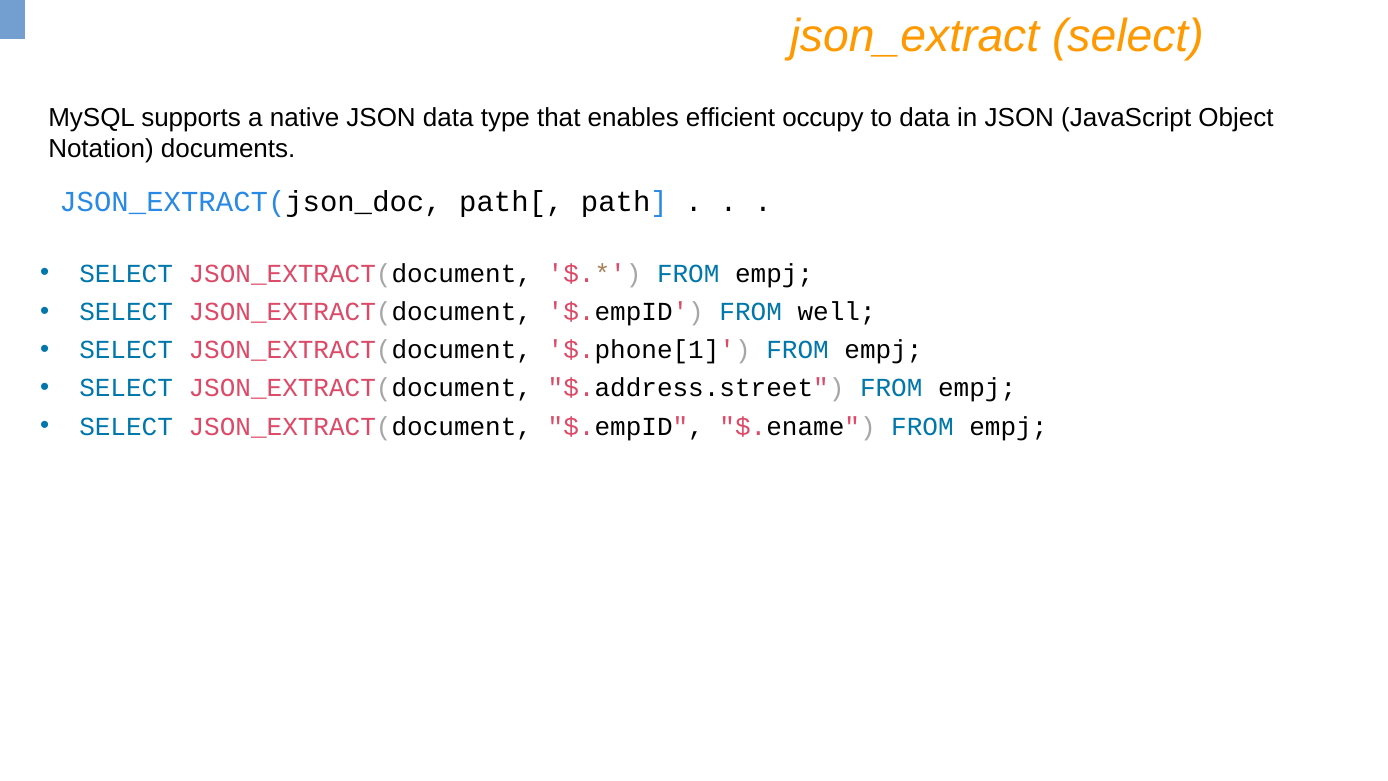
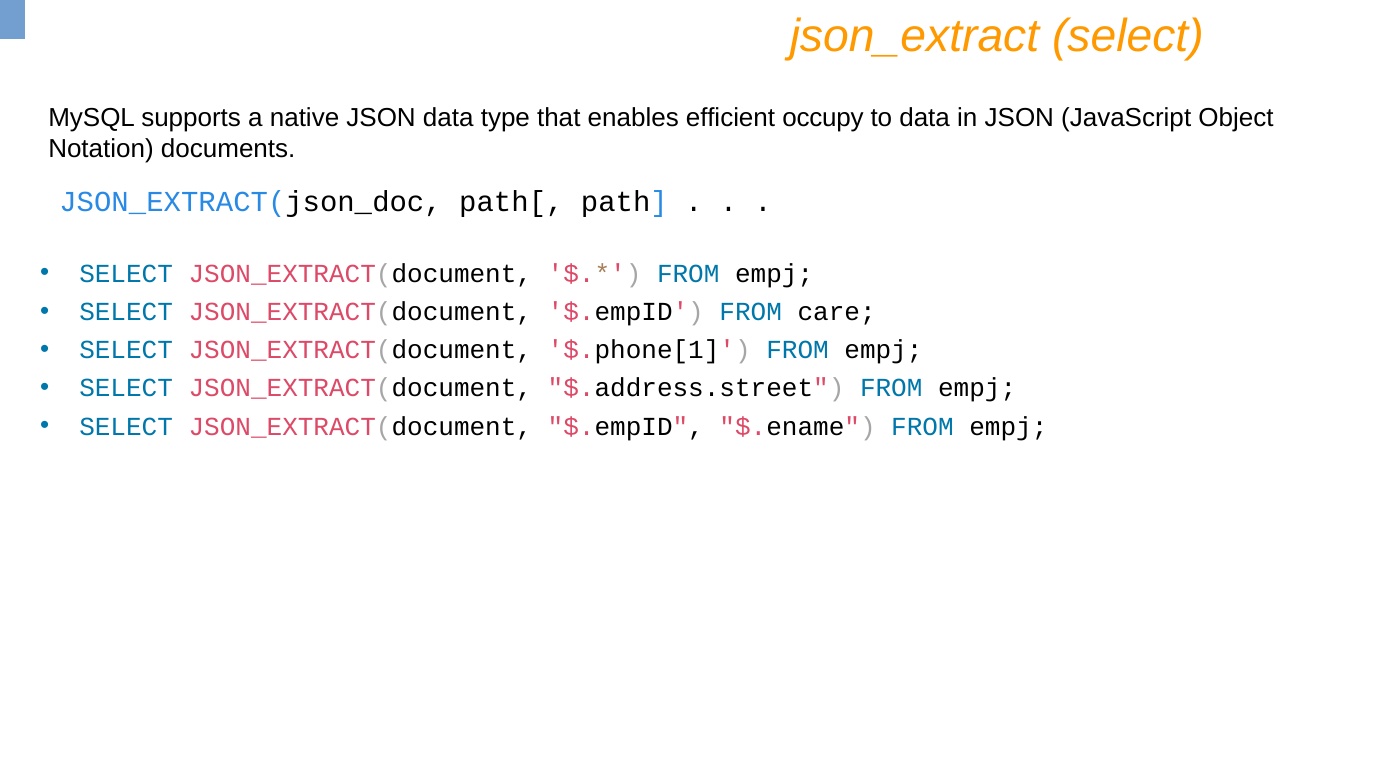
well: well -> care
